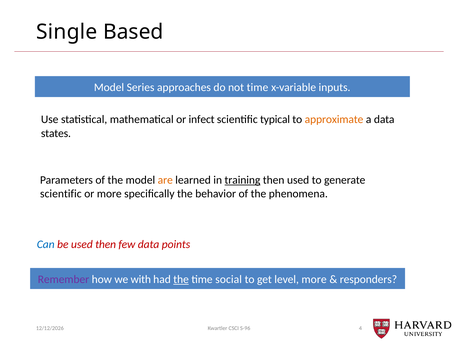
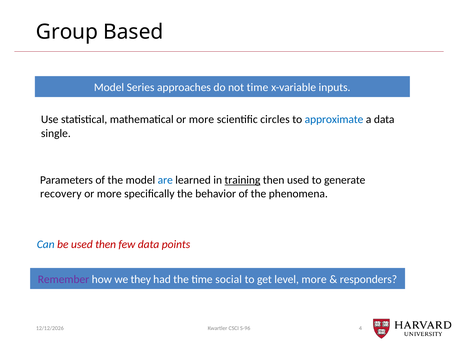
Single: Single -> Group
mathematical or infect: infect -> more
typical: typical -> circles
approximate colour: orange -> blue
states: states -> single
are colour: orange -> blue
scientific at (61, 194): scientific -> recovery
with: with -> they
the at (181, 279) underline: present -> none
